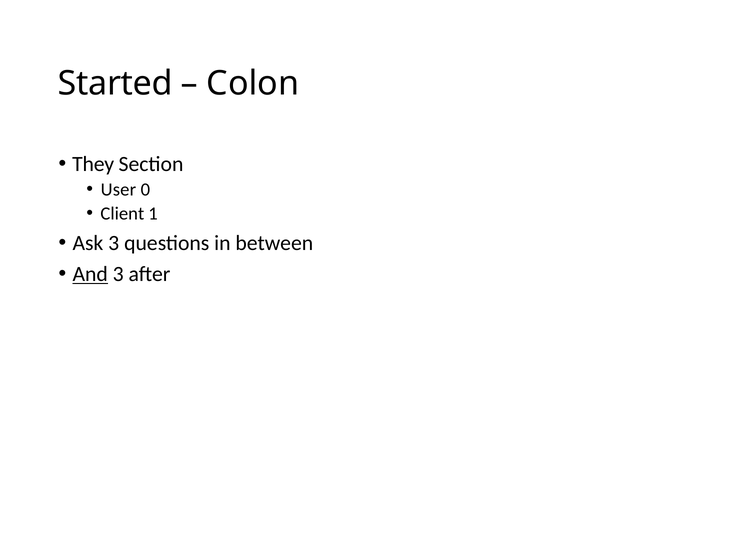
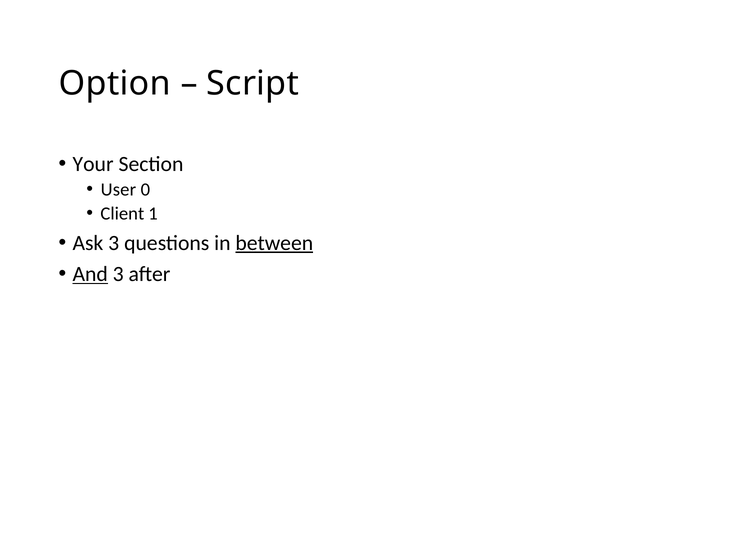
Started: Started -> Option
Colon: Colon -> Script
They: They -> Your
between underline: none -> present
